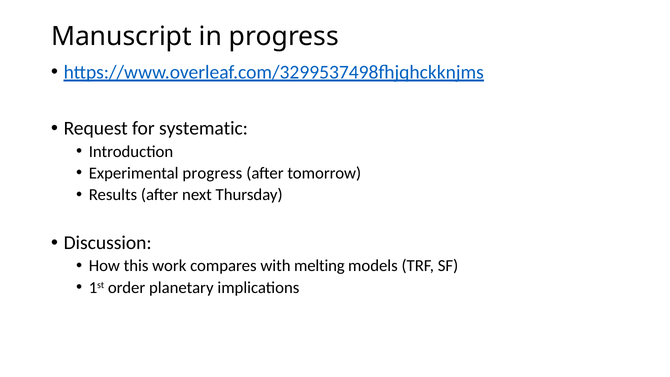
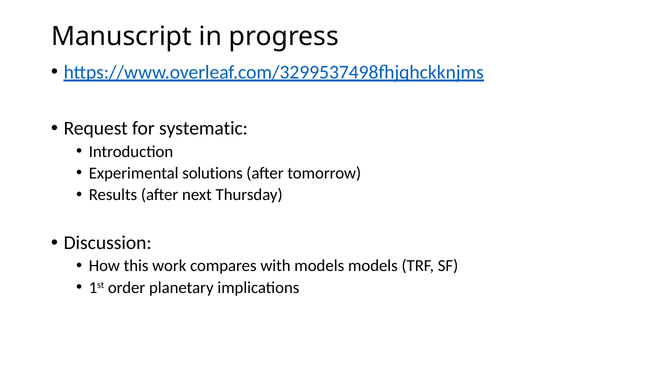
Experimental progress: progress -> solutions
with melting: melting -> models
